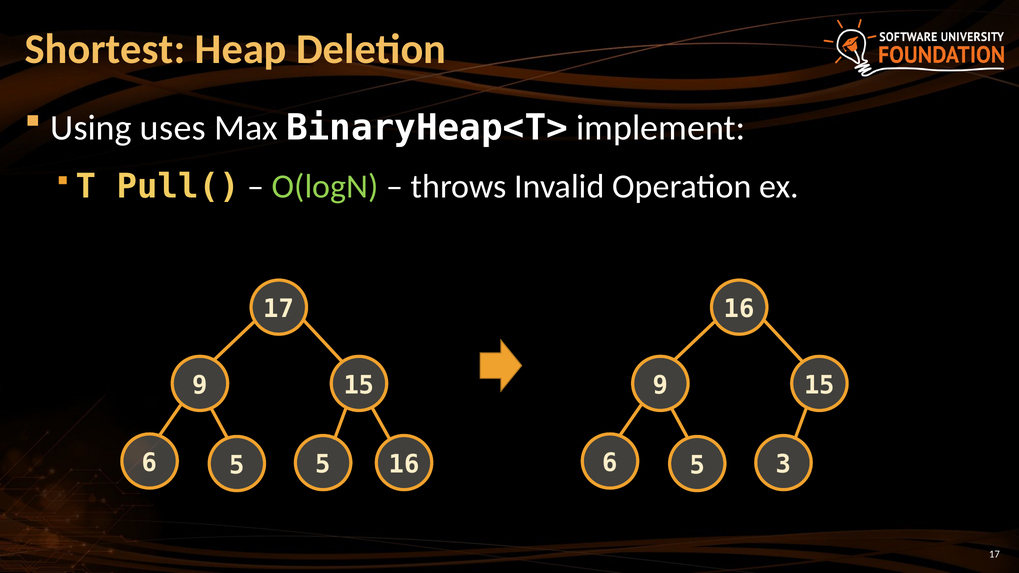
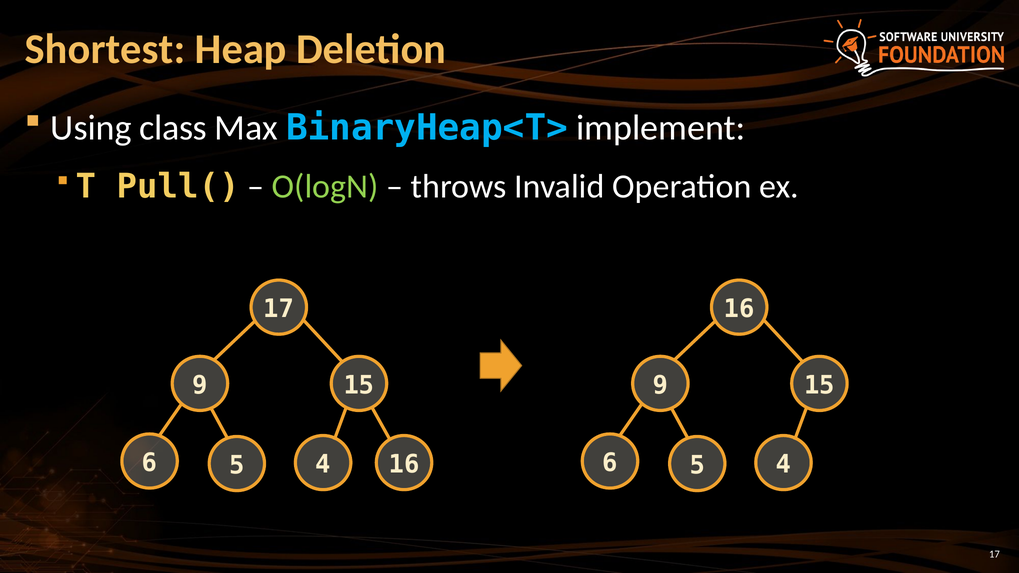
uses: uses -> class
BinaryHeap<T> colour: white -> light blue
5 at (323, 465): 5 -> 4
3 at (783, 465): 3 -> 4
